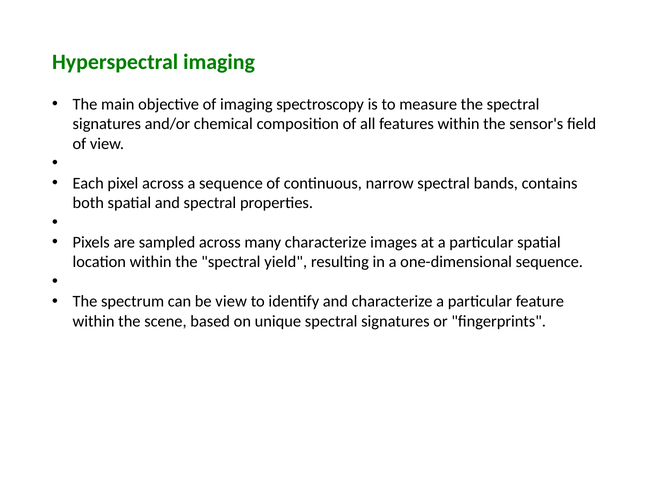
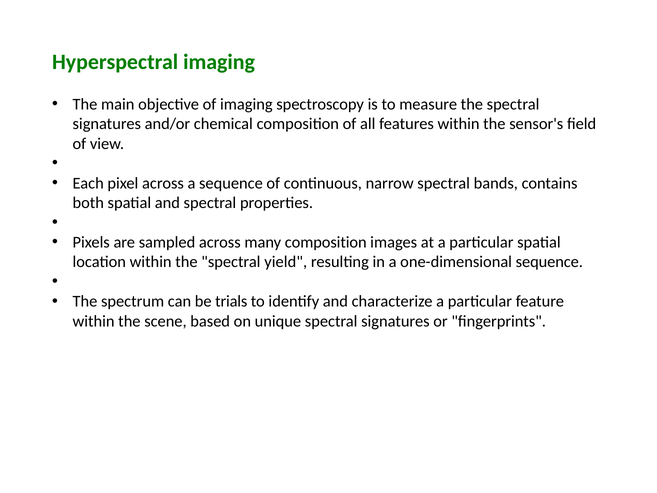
many characterize: characterize -> composition
be view: view -> trials
